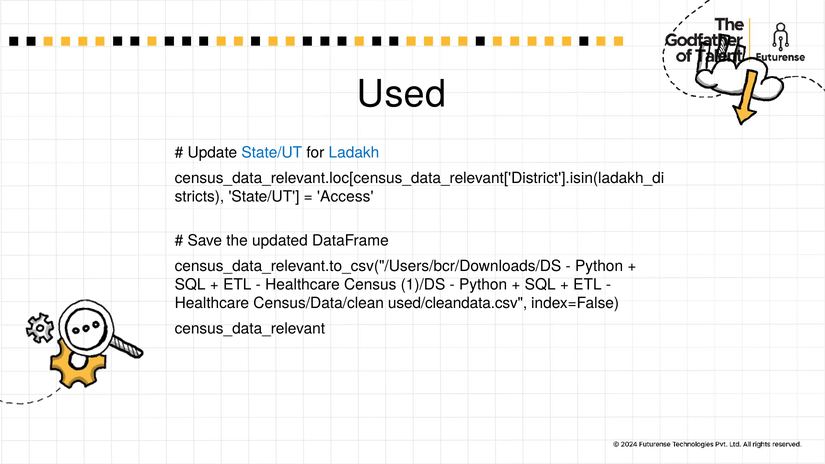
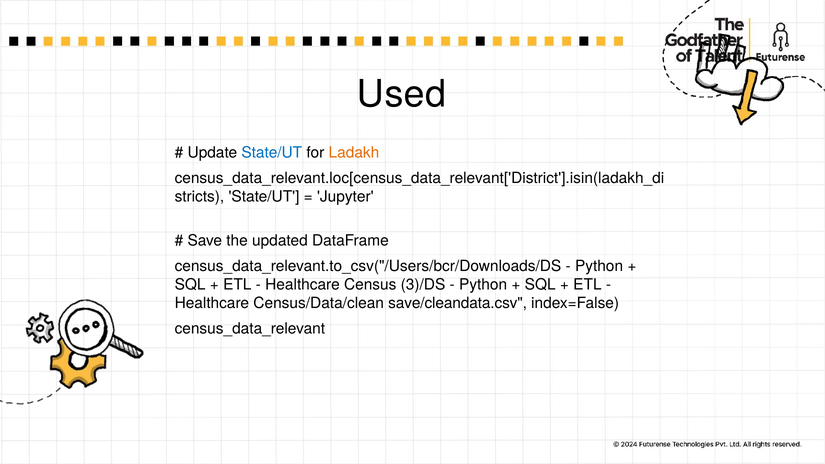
Ladakh colour: blue -> orange
Access: Access -> Jupyter
1)/DS: 1)/DS -> 3)/DS
used/cleandata.csv: used/cleandata.csv -> save/cleandata.csv
